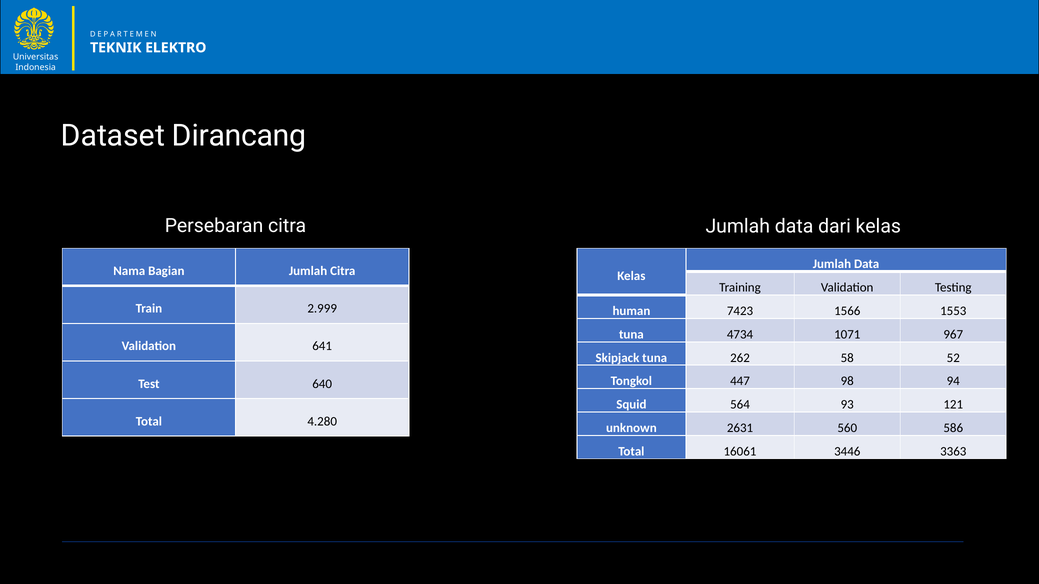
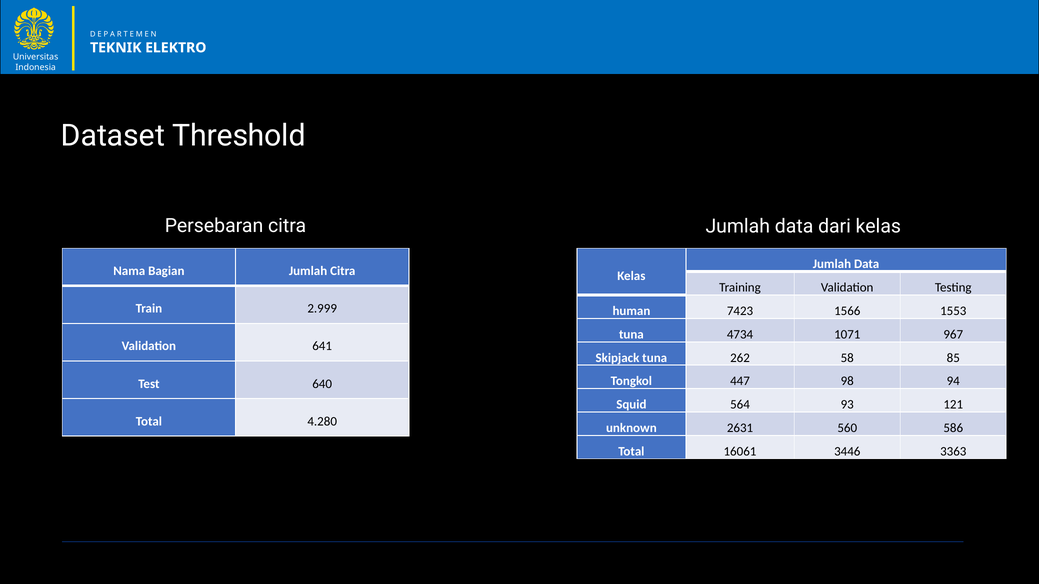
Dirancang: Dirancang -> Threshold
52: 52 -> 85
